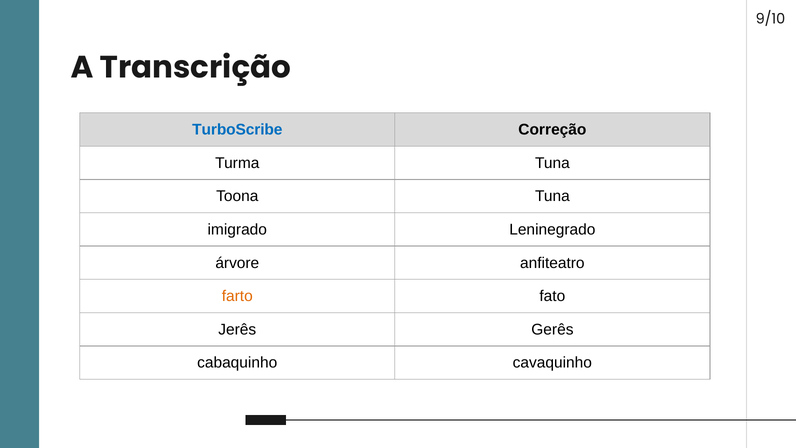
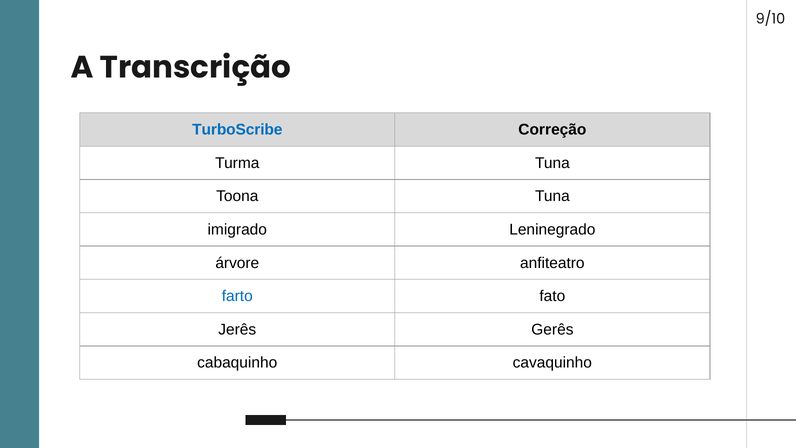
farto colour: orange -> blue
